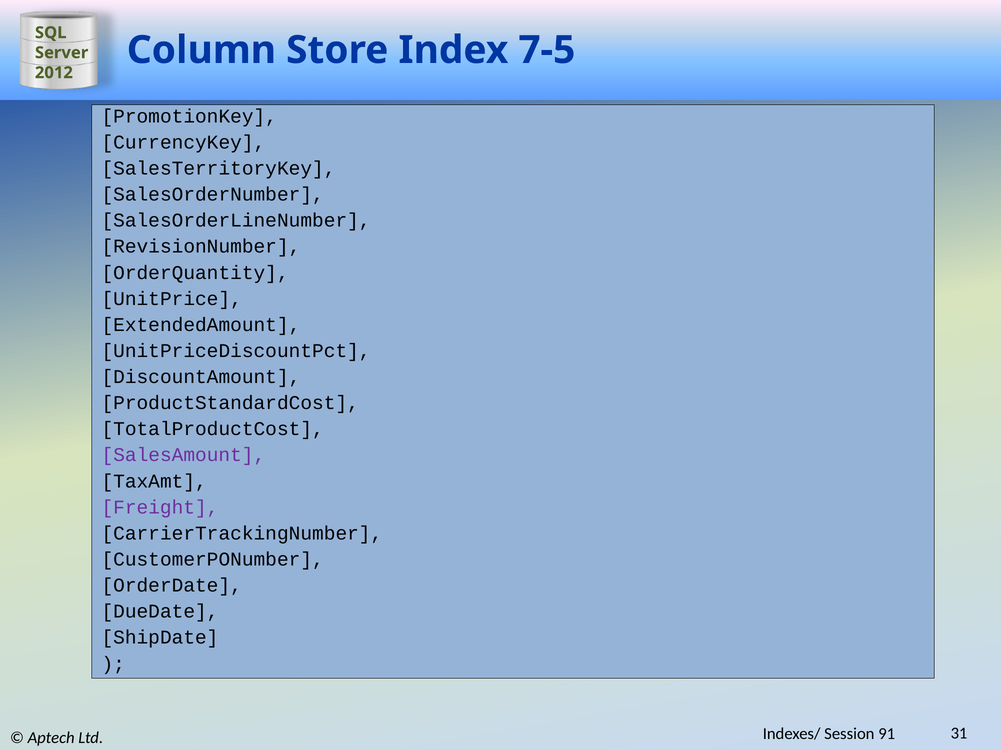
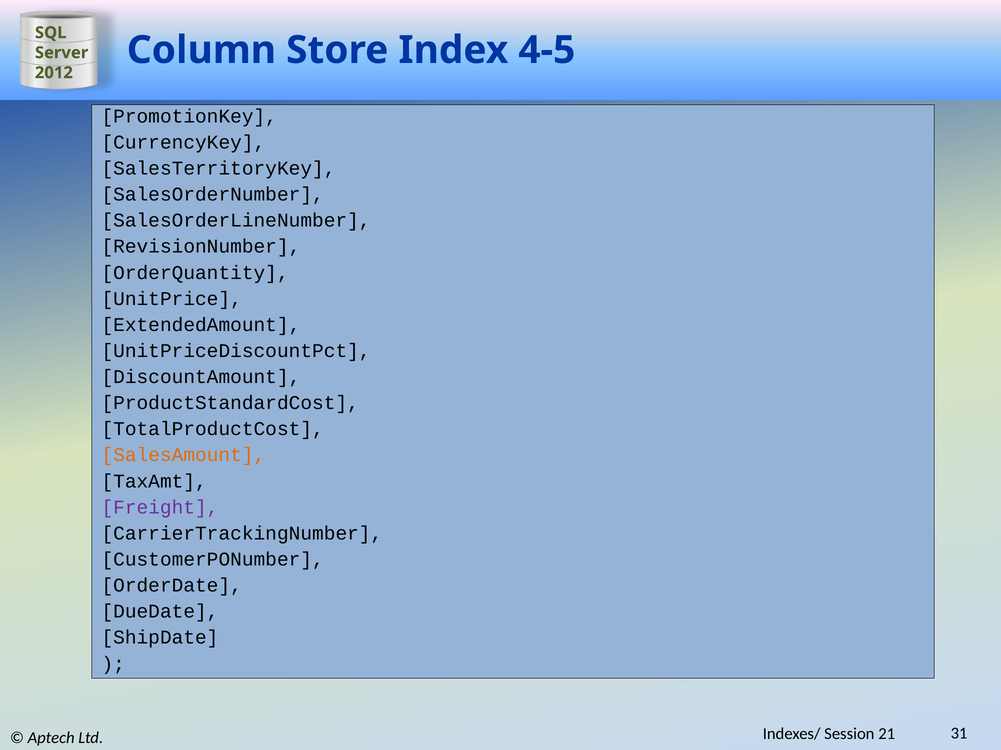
7-5: 7-5 -> 4-5
SalesAmount colour: purple -> orange
91: 91 -> 21
